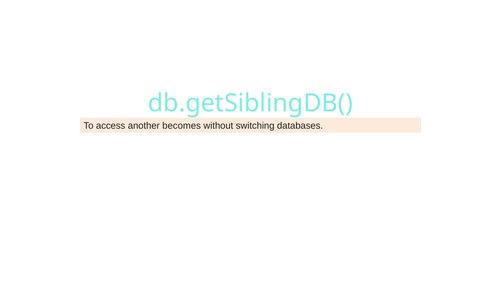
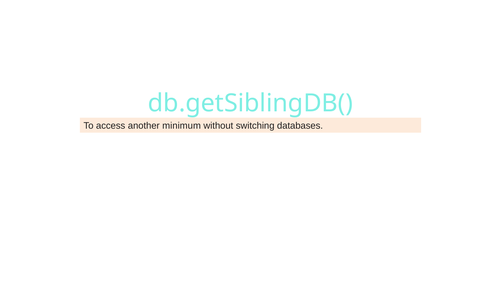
becomes: becomes -> minimum
